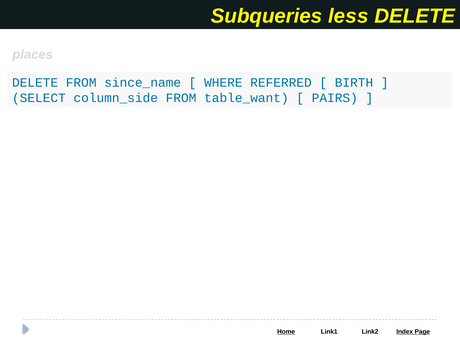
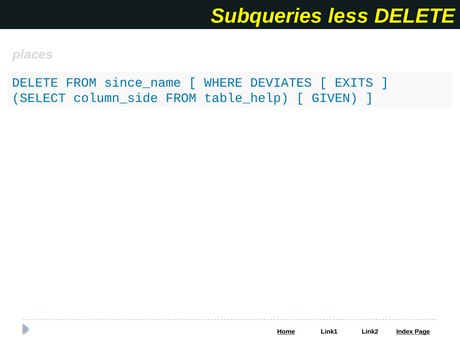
REFERRED: REFERRED -> DEVIATES
BIRTH: BIRTH -> EXITS
table_want: table_want -> table_help
PAIRS: PAIRS -> GIVEN
